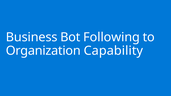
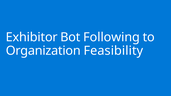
Business: Business -> Exhibitor
Capability: Capability -> Feasibility
